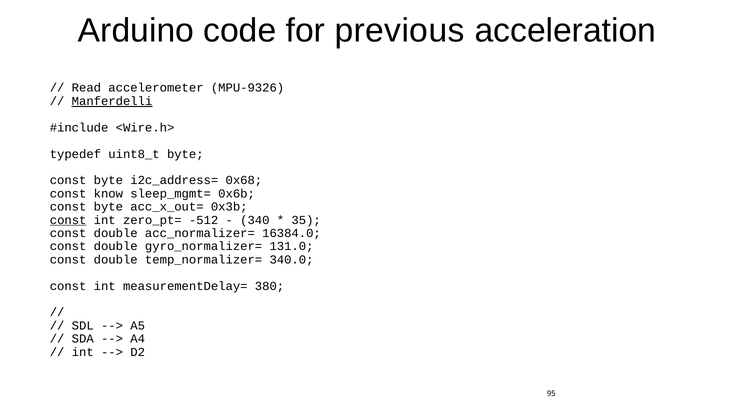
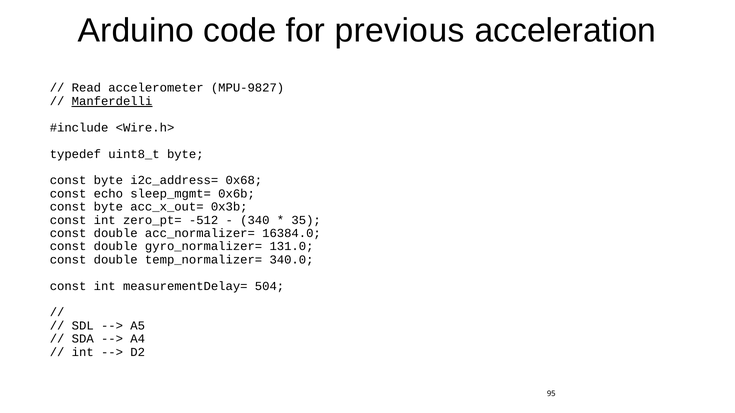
MPU-9326: MPU-9326 -> MPU-9827
know: know -> echo
const at (68, 220) underline: present -> none
380: 380 -> 504
